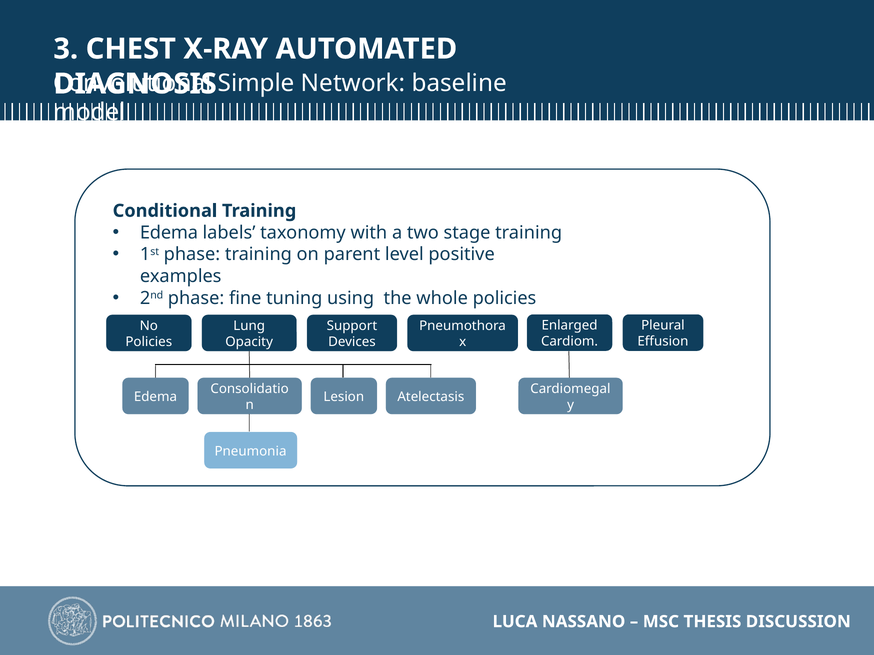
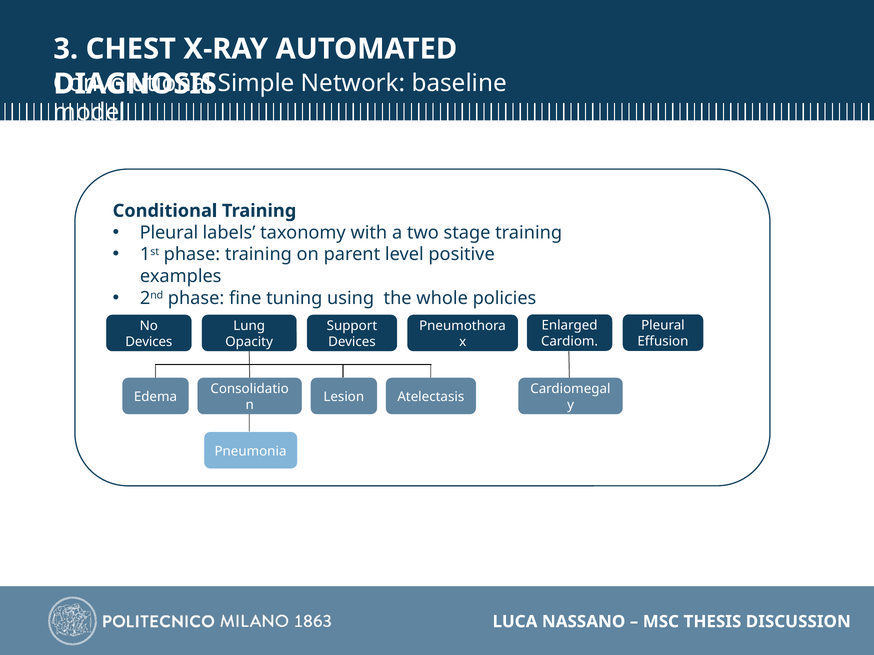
Edema at (169, 233): Edema -> Pleural
Policies at (149, 342): Policies -> Devices
